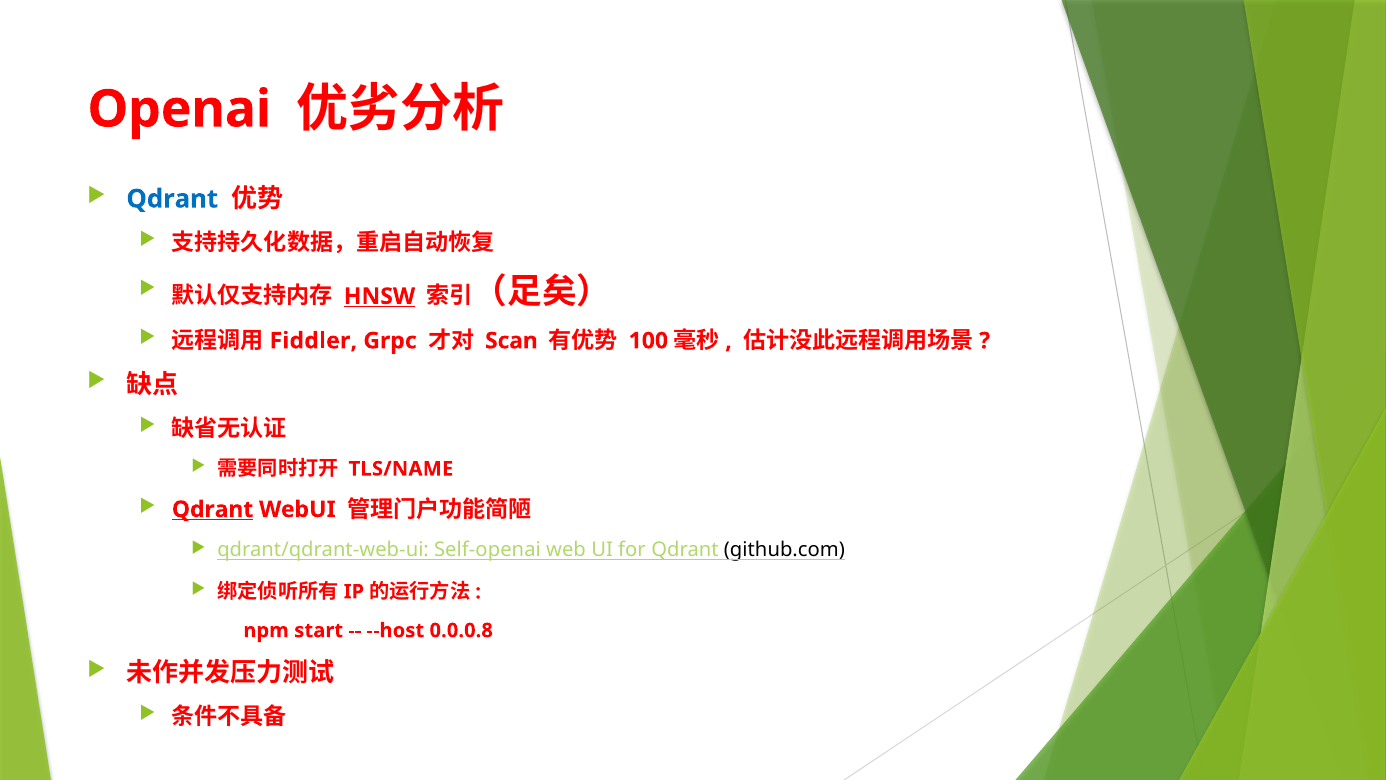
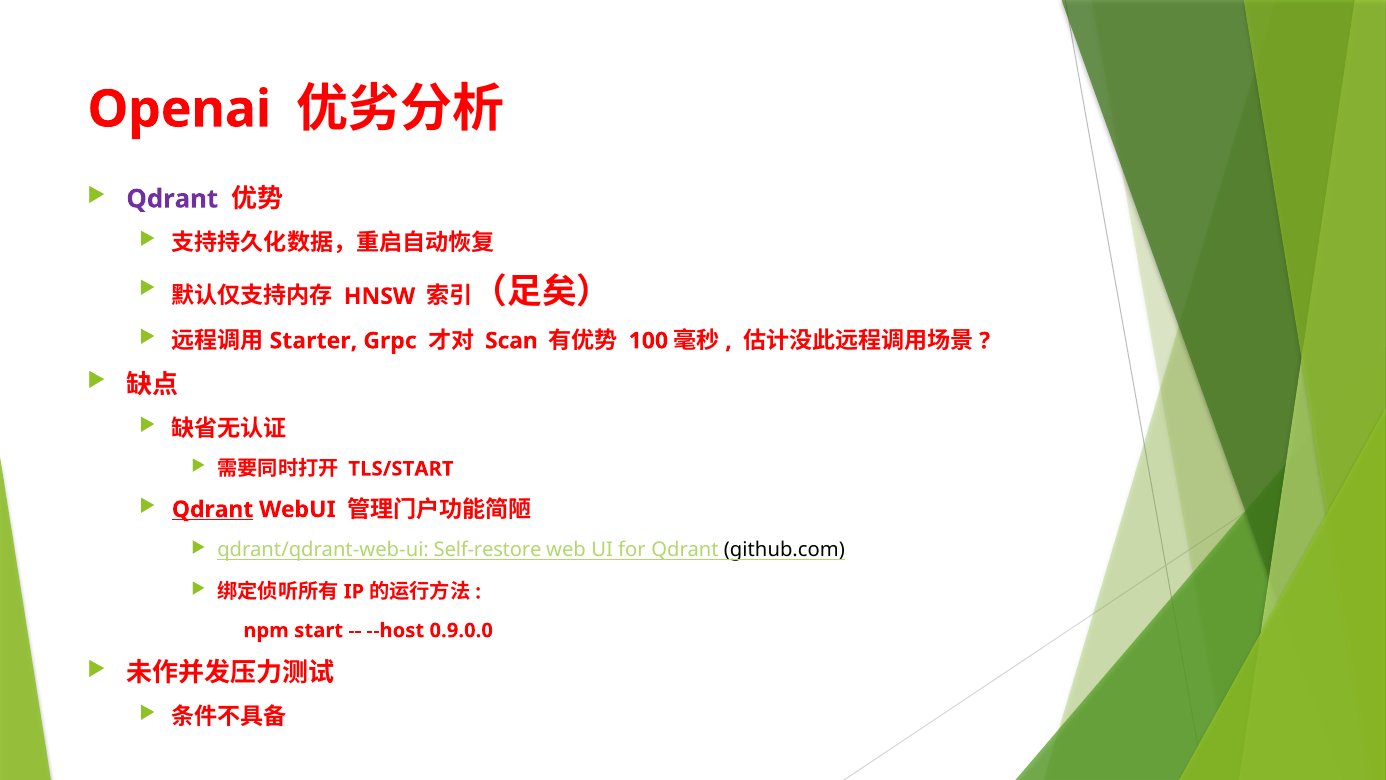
Qdrant at (172, 199) colour: blue -> purple
HNSW underline: present -> none
Fiddler: Fiddler -> Starter
TLS/NAME: TLS/NAME -> TLS/START
Self-openai: Self-openai -> Self-restore
0.0.0.8: 0.0.0.8 -> 0.9.0.0
